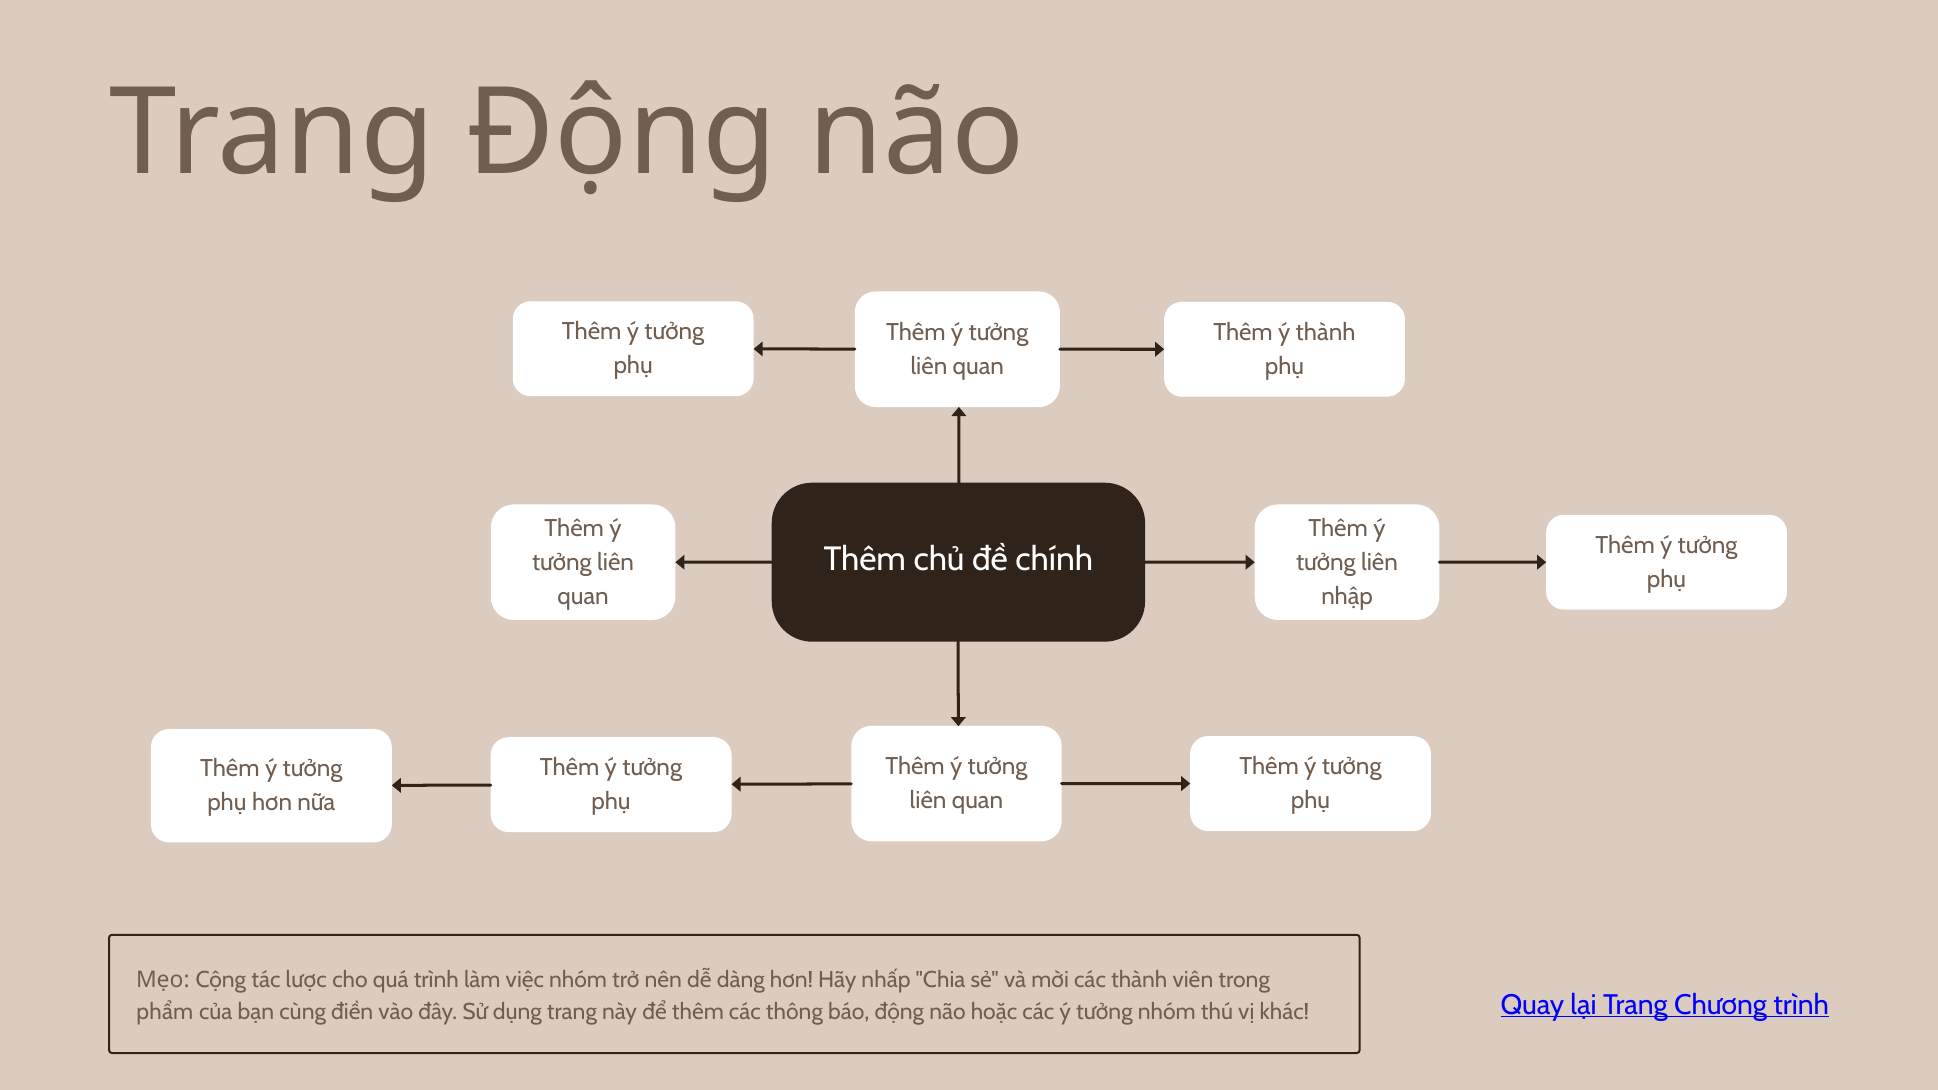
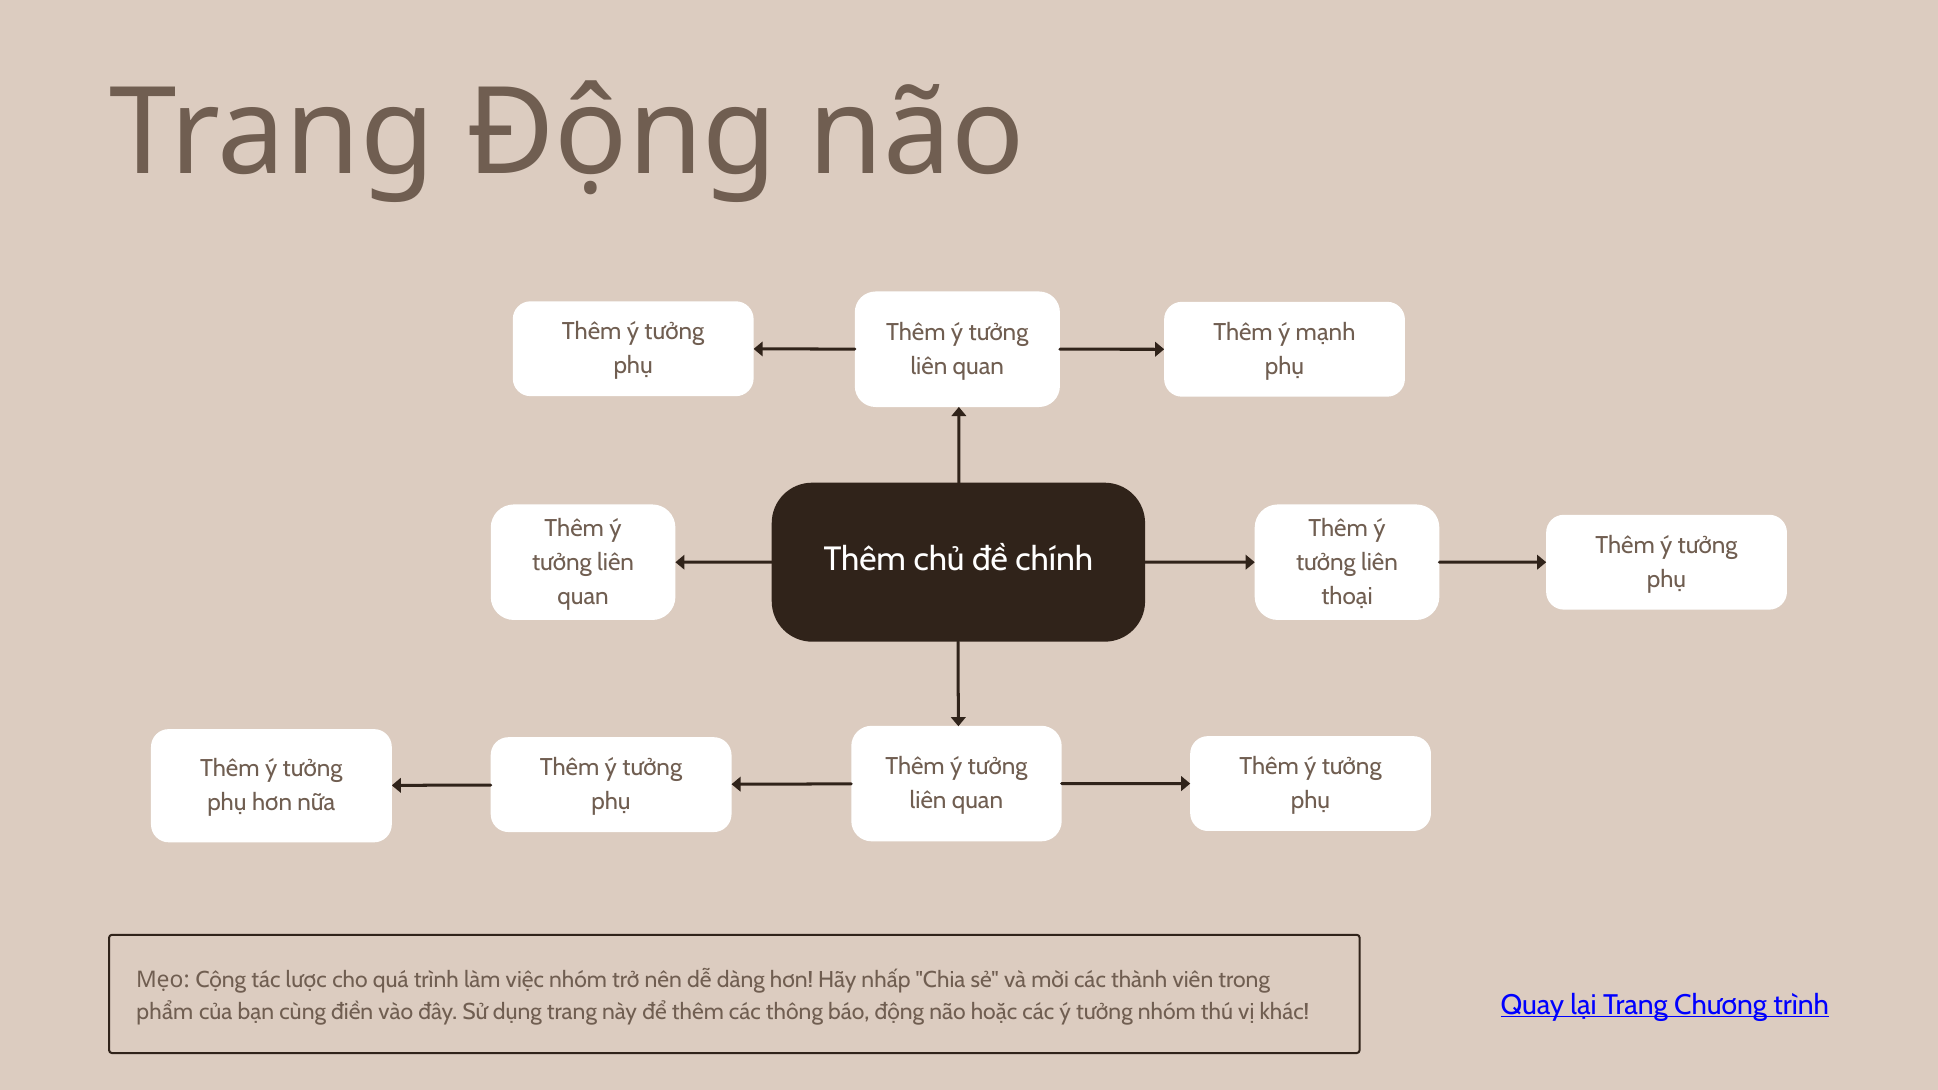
ý thành: thành -> mạnh
nhập: nhập -> thoại
